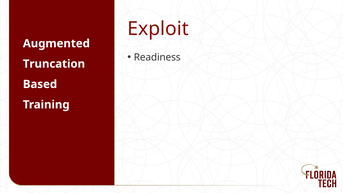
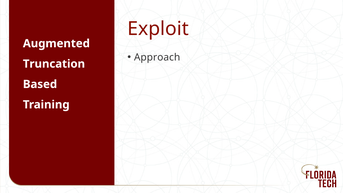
Readiness: Readiness -> Approach
